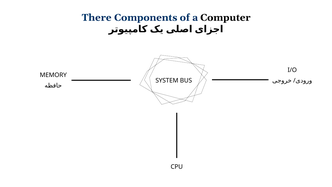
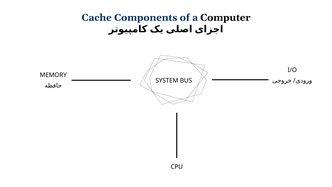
There: There -> Cache
